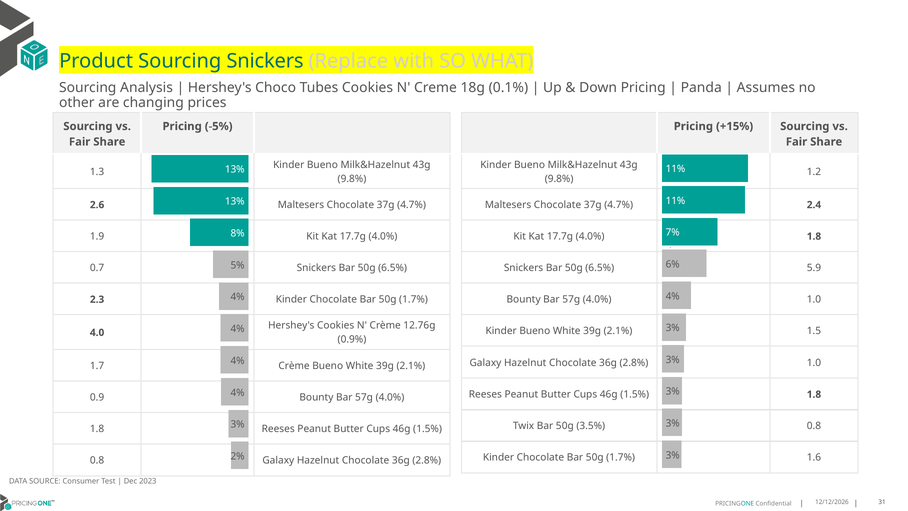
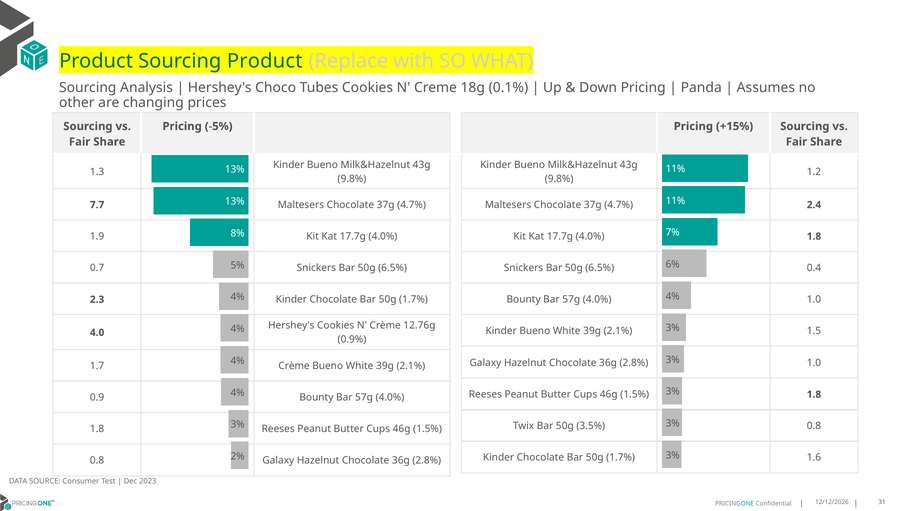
Sourcing Snickers: Snickers -> Product
2.6: 2.6 -> 7.7
5.9: 5.9 -> 0.4
